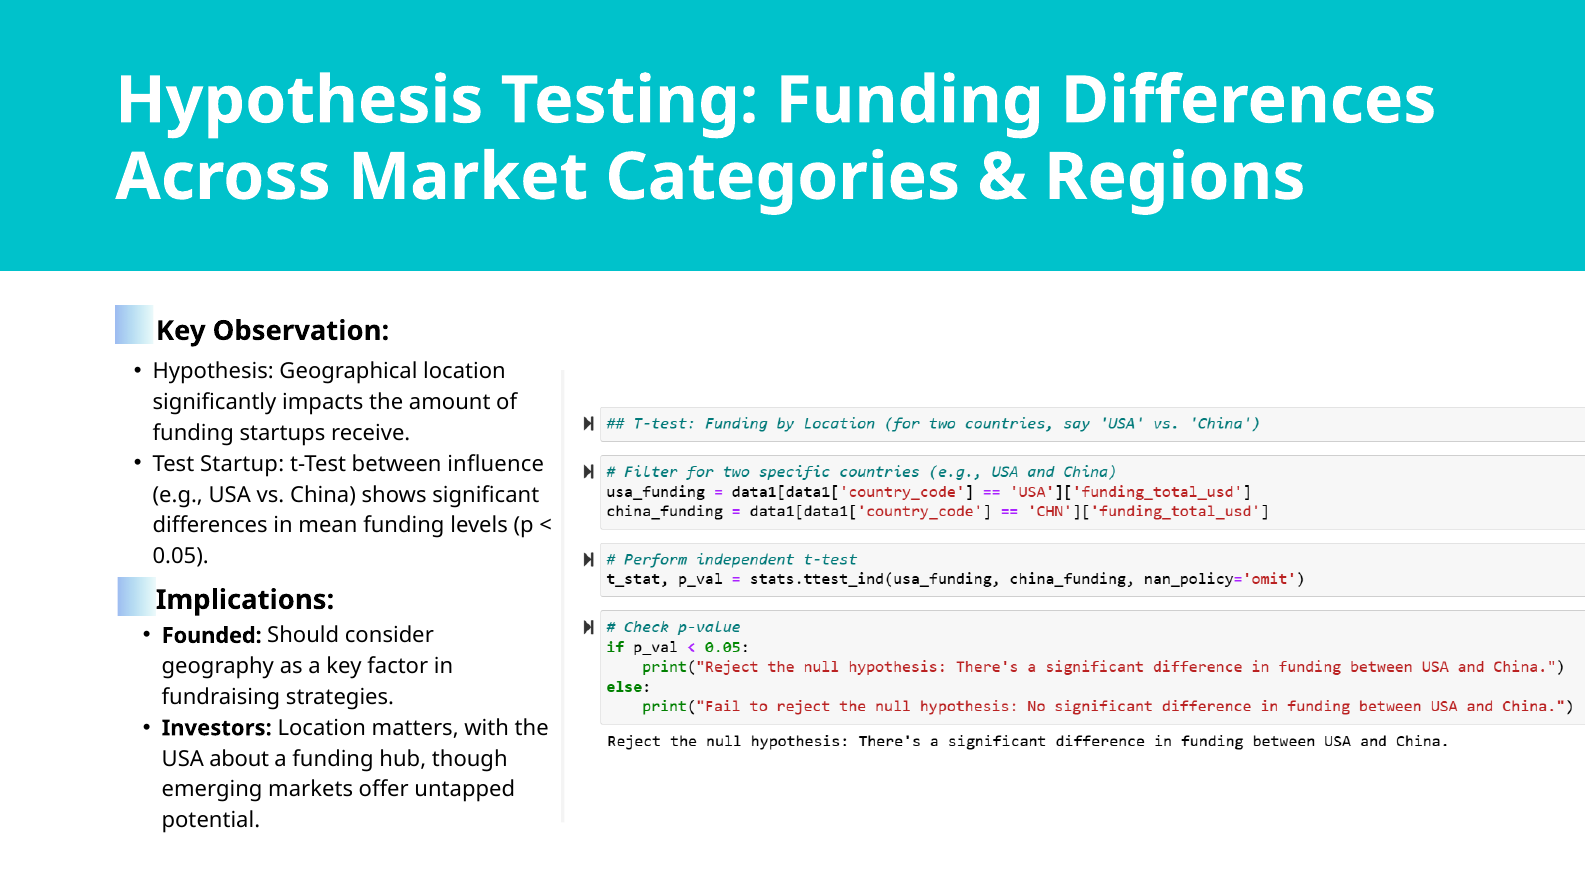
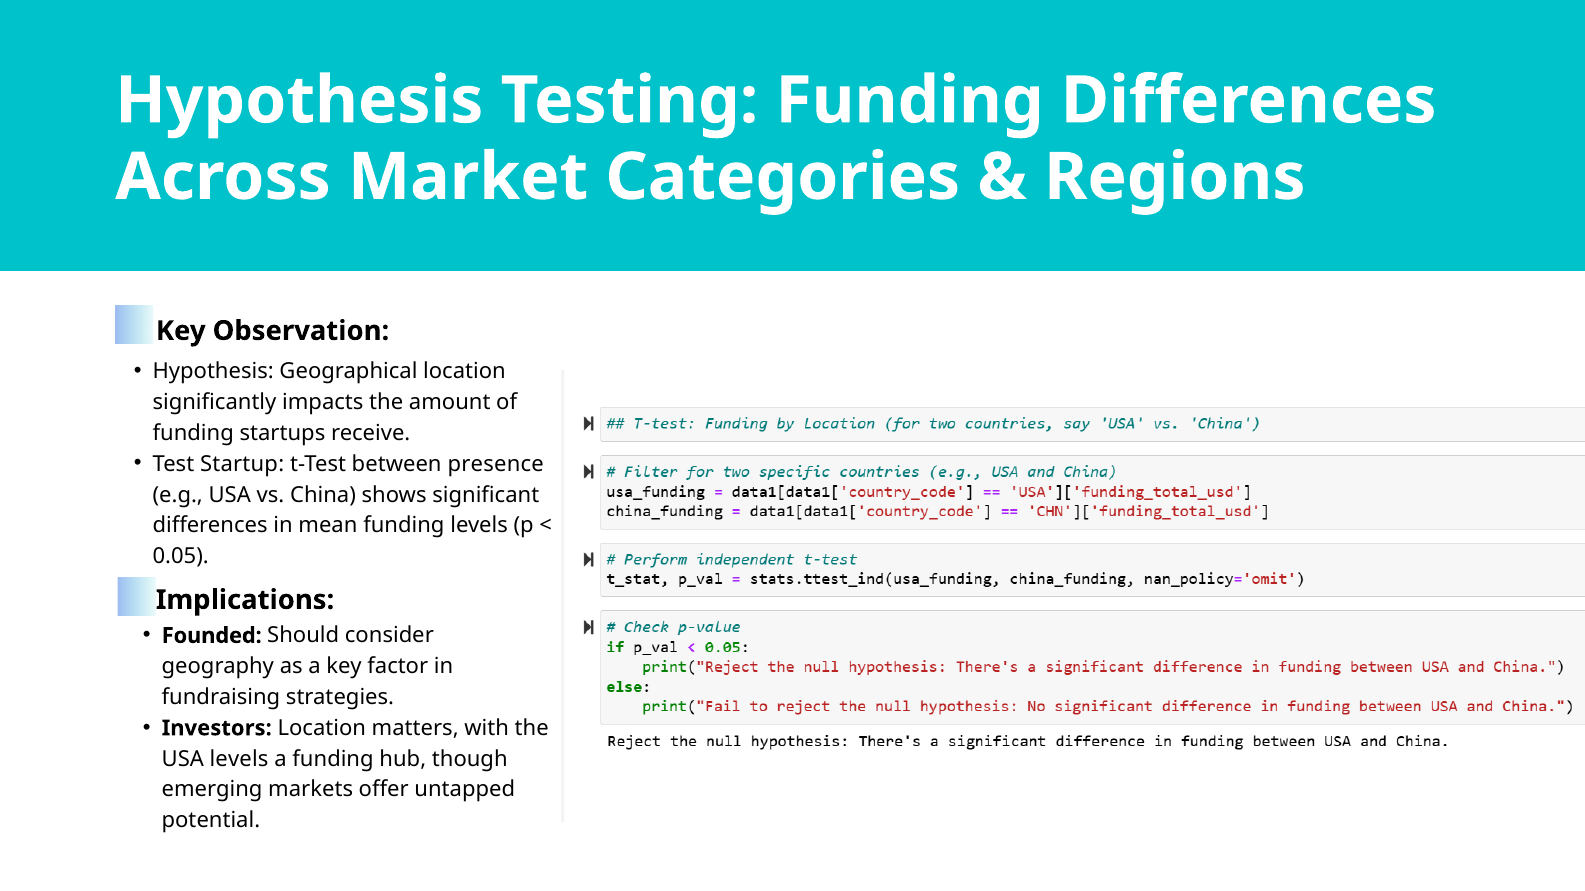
influence: influence -> presence
USA about: about -> levels
